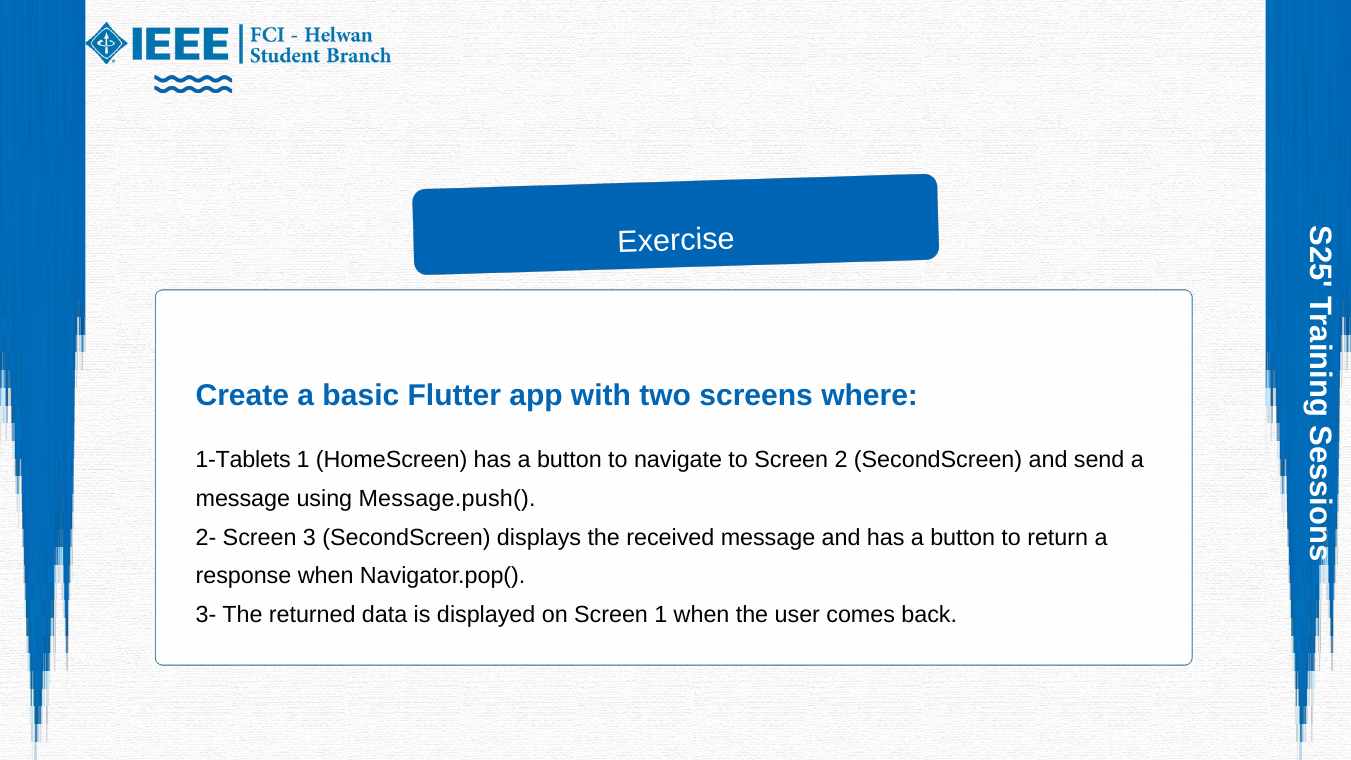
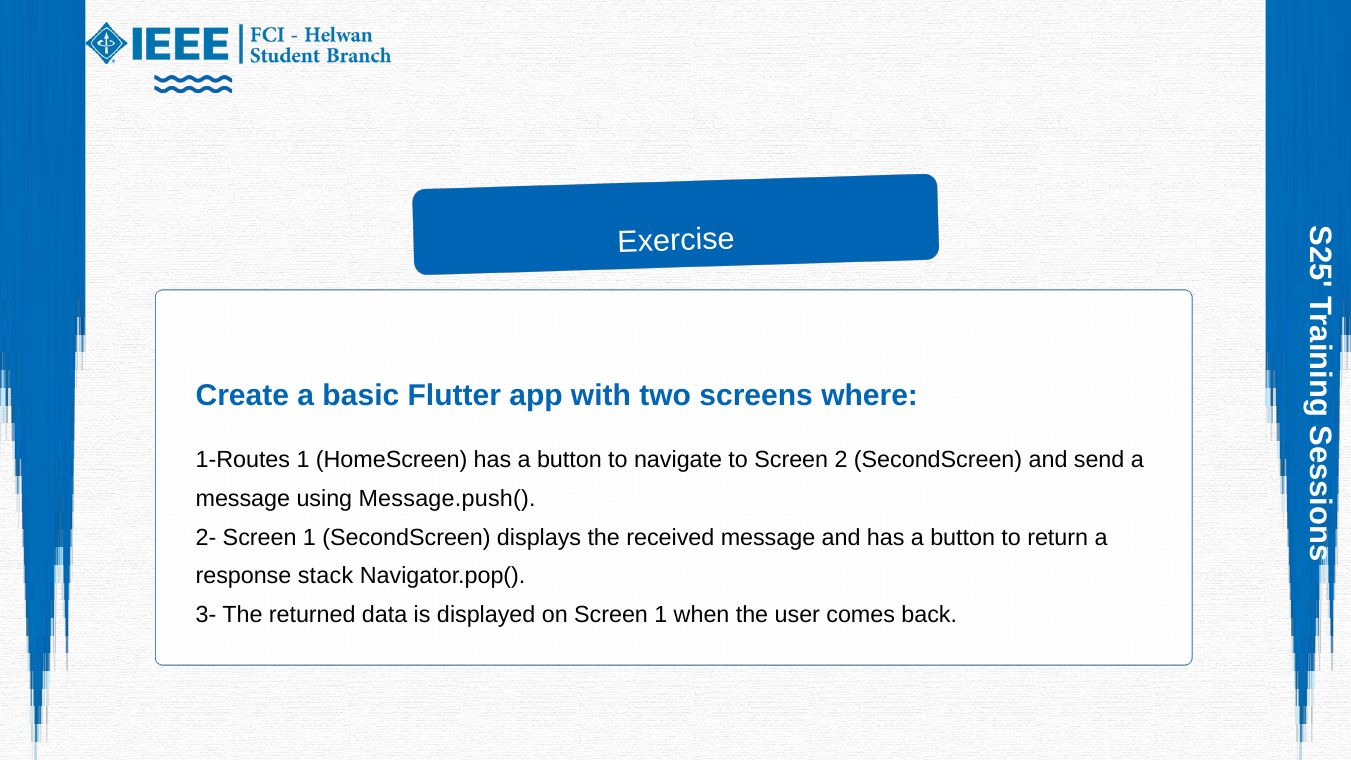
1-Tablets: 1-Tablets -> 1-Routes
2- Screen 3: 3 -> 1
response when: when -> stack
